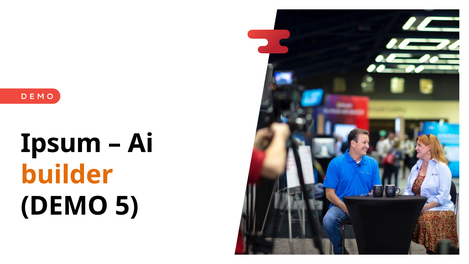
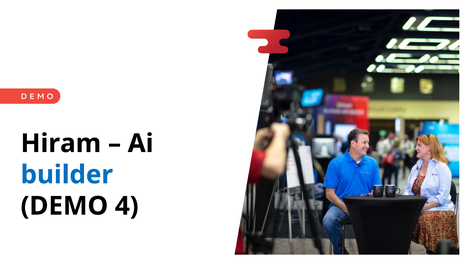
Ipsum: Ipsum -> Hiram
builder colour: orange -> blue
5: 5 -> 4
